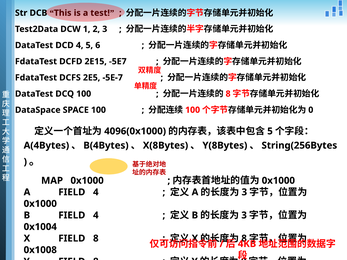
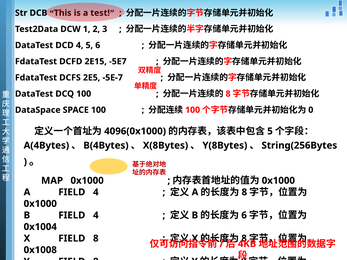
3 at (244, 192): 3 -> 8
3 at (244, 215): 3 -> 6
